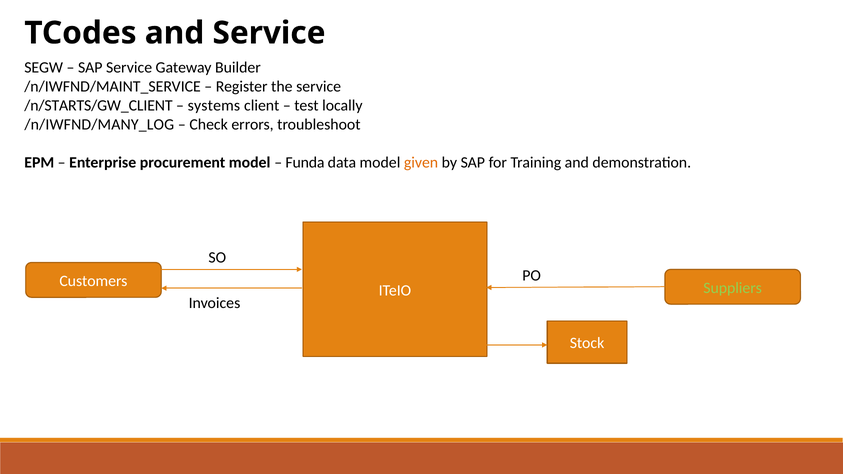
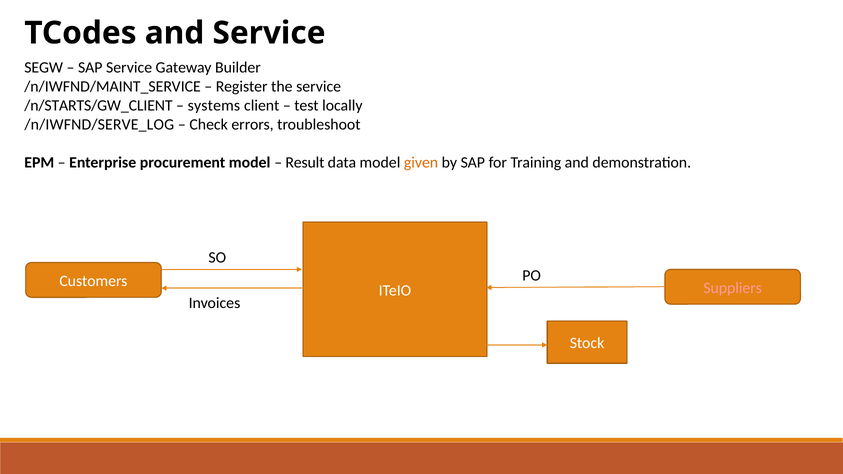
/n/IWFND/MANY_LOG: /n/IWFND/MANY_LOG -> /n/IWFND/SERVE_LOG
Funda: Funda -> Result
Suppliers colour: light green -> pink
